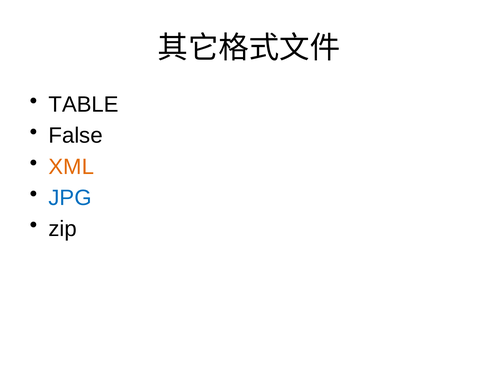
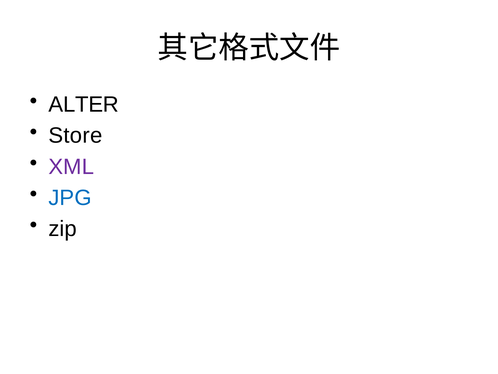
TABLE: TABLE -> ALTER
False: False -> Store
XML colour: orange -> purple
